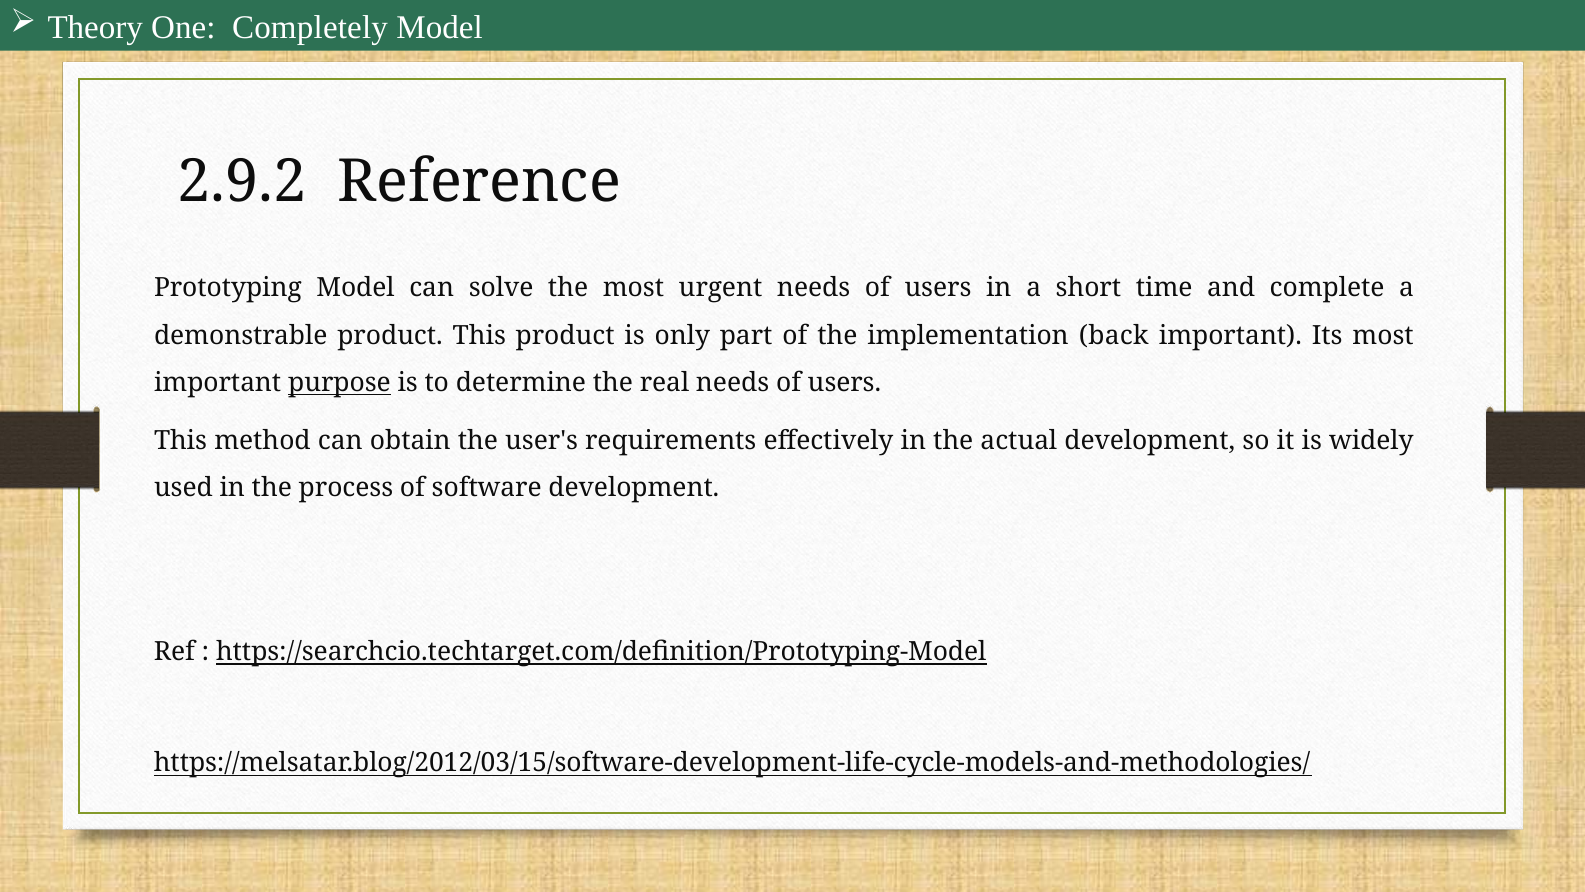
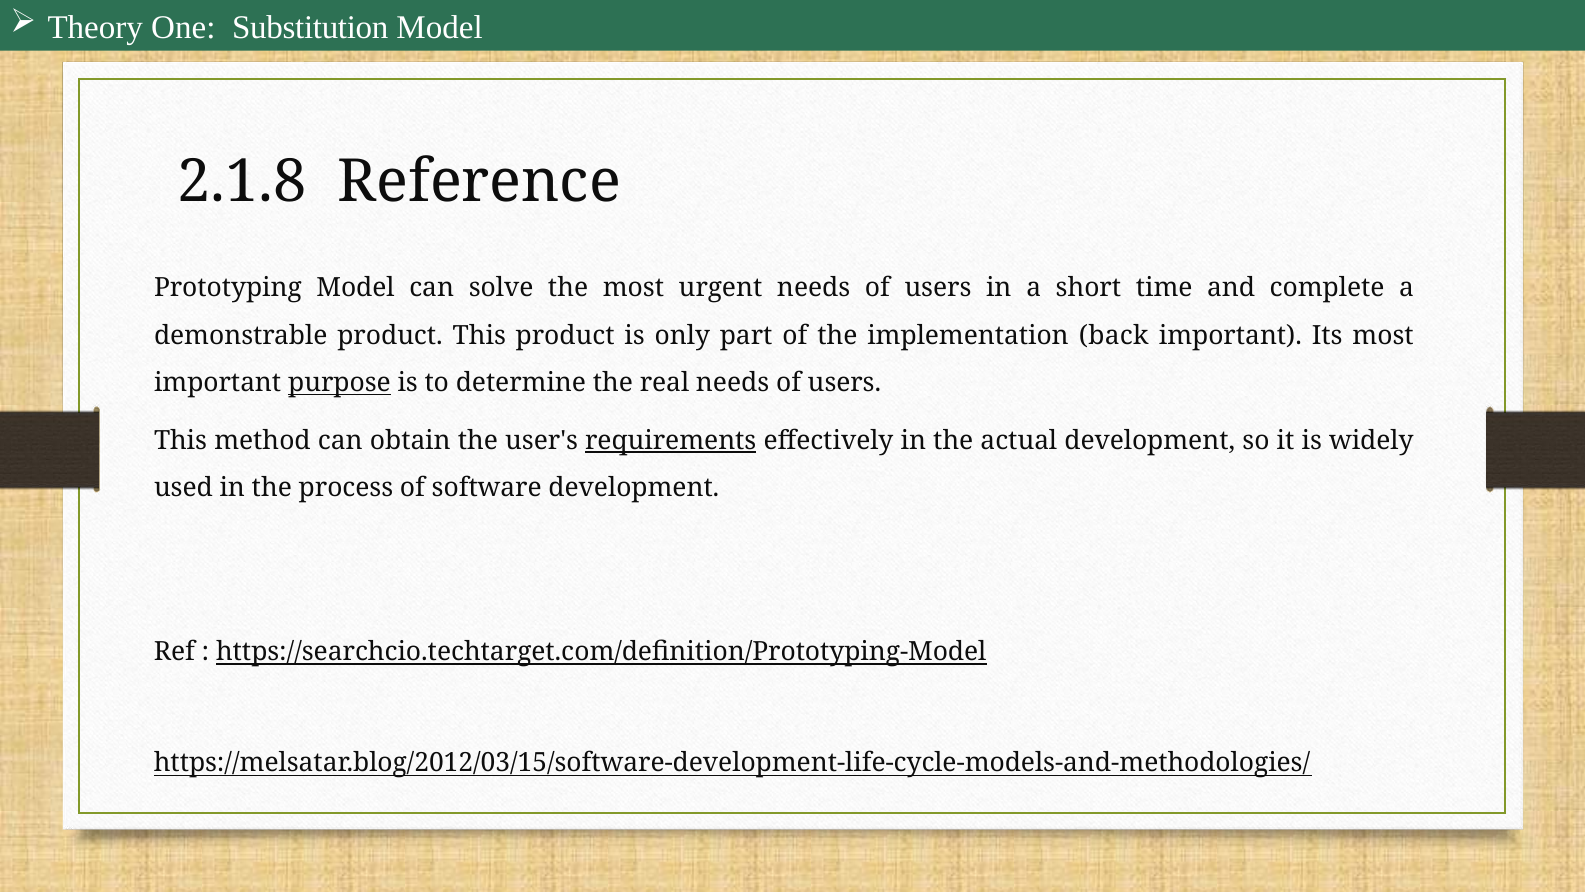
Completely: Completely -> Substitution
2.9.2: 2.9.2 -> 2.1.8
requirements underline: none -> present
